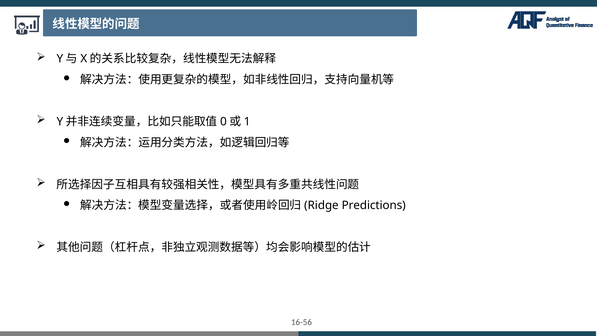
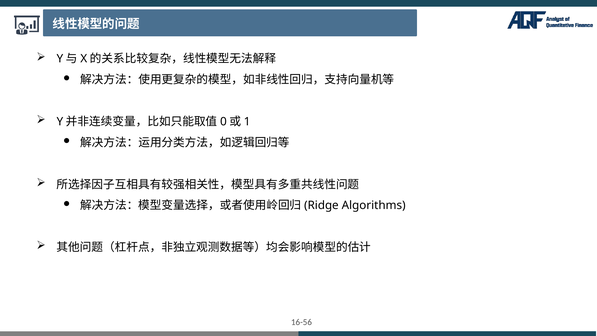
Predictions: Predictions -> Algorithms
